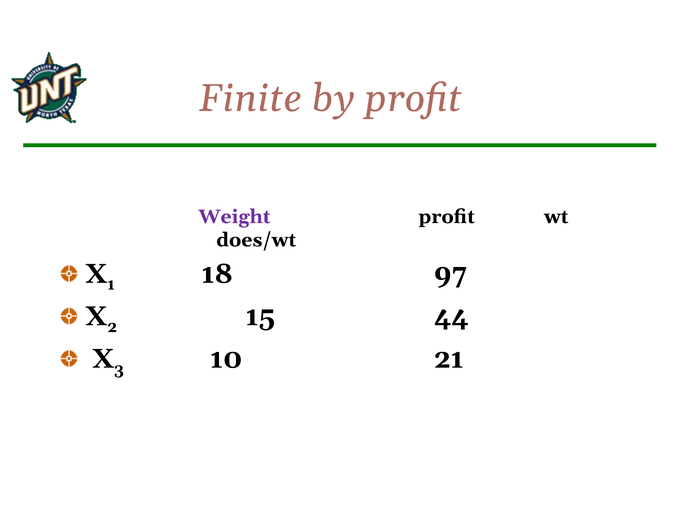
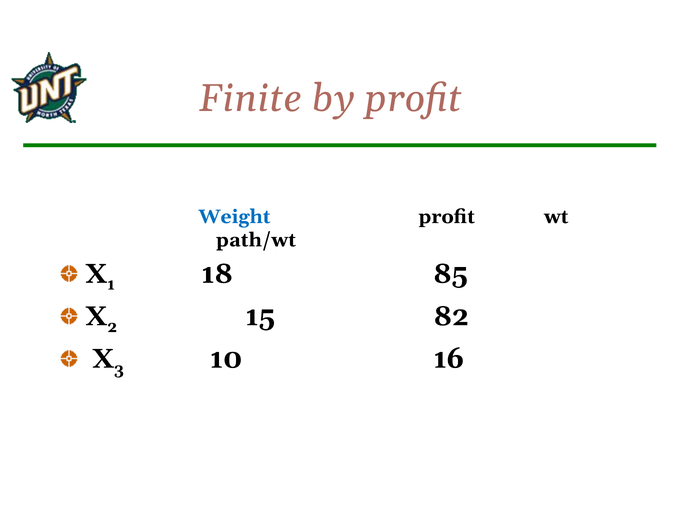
Weight colour: purple -> blue
does/wt: does/wt -> path/wt
97: 97 -> 85
44: 44 -> 82
21: 21 -> 16
